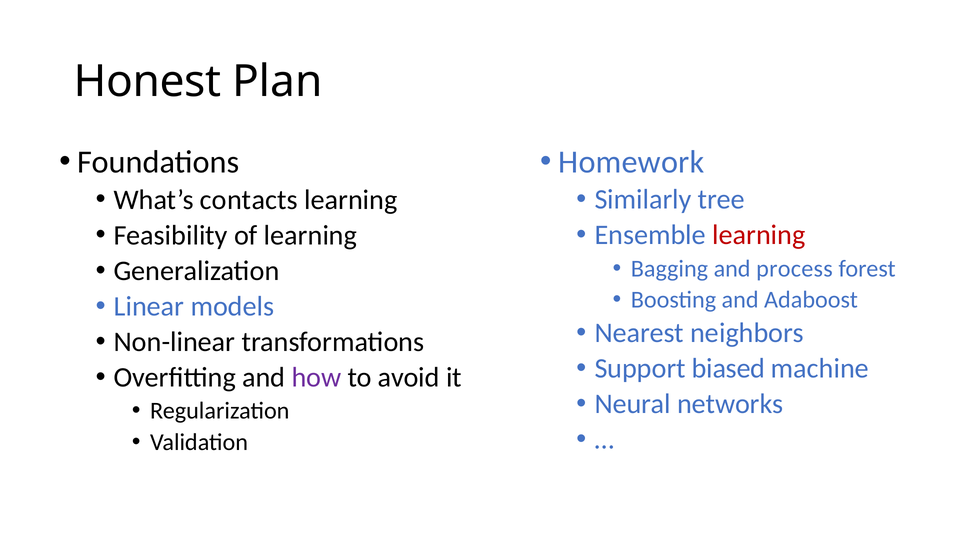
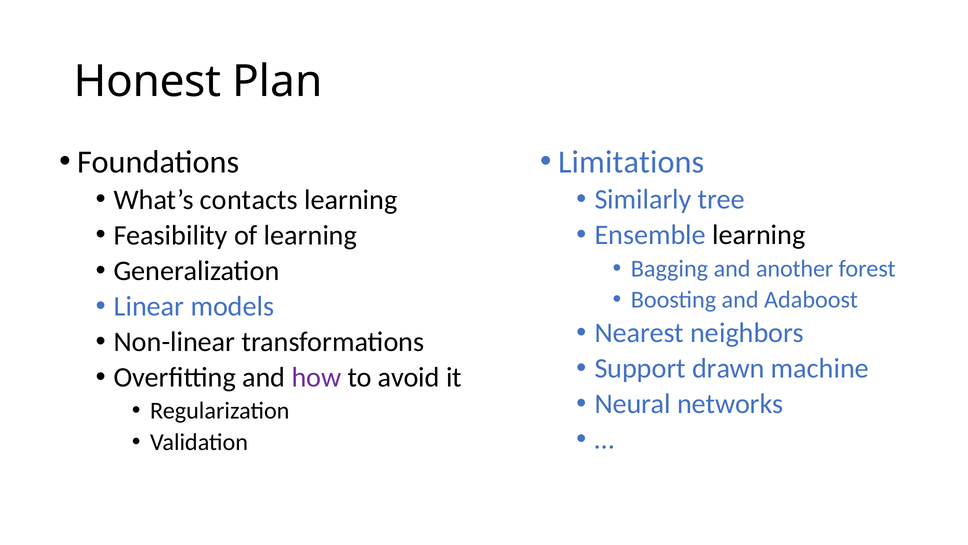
Homework: Homework -> Limitations
learning at (759, 235) colour: red -> black
process: process -> another
biased: biased -> drawn
